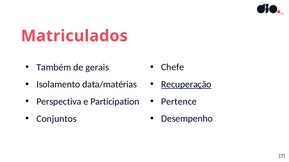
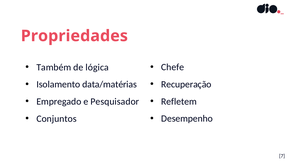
Matriculados: Matriculados -> Propriedades
gerais: gerais -> lógica
Recuperação underline: present -> none
Pertence: Pertence -> Refletem
Perspectiva: Perspectiva -> Empregado
Participation: Participation -> Pesquisador
